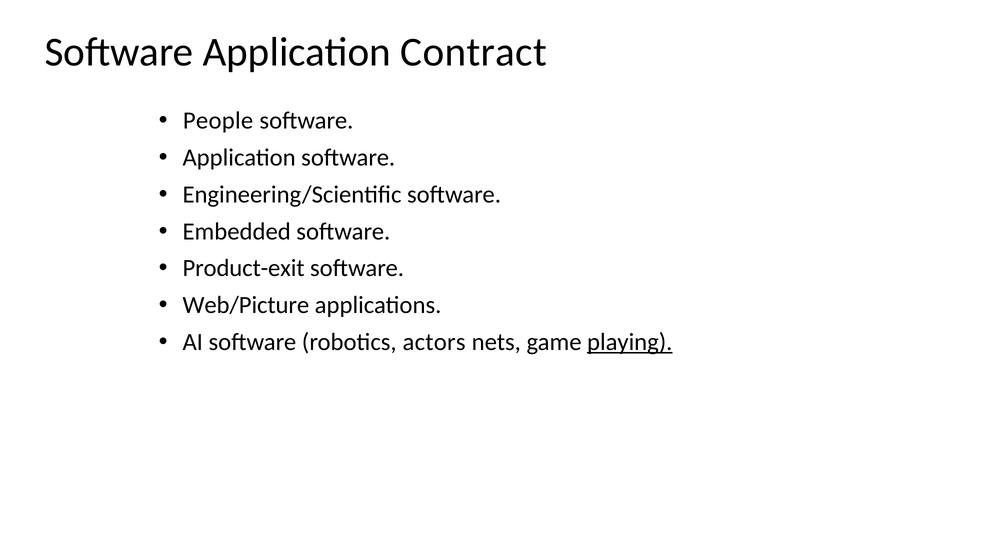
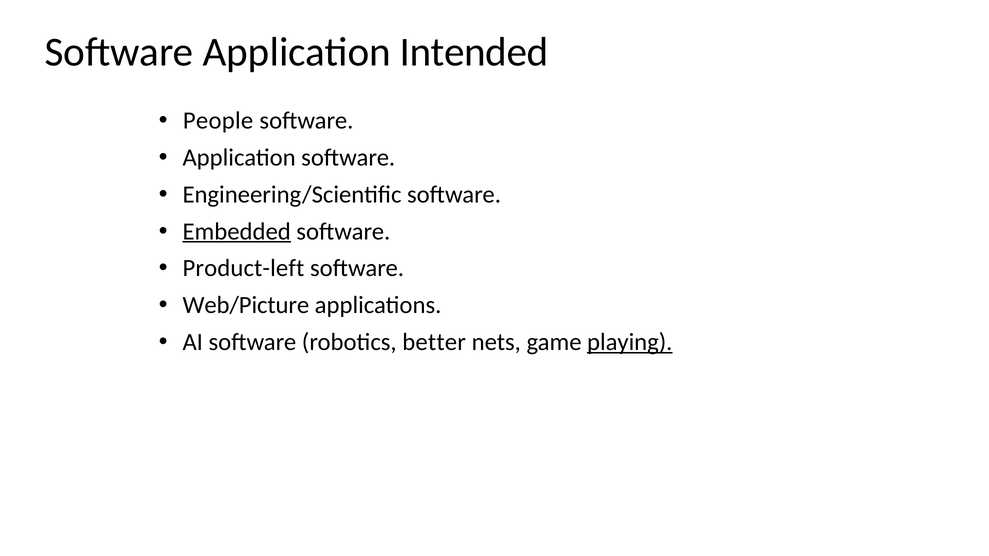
Contract: Contract -> Intended
Embedded underline: none -> present
Product-exit: Product-exit -> Product-left
actors: actors -> better
